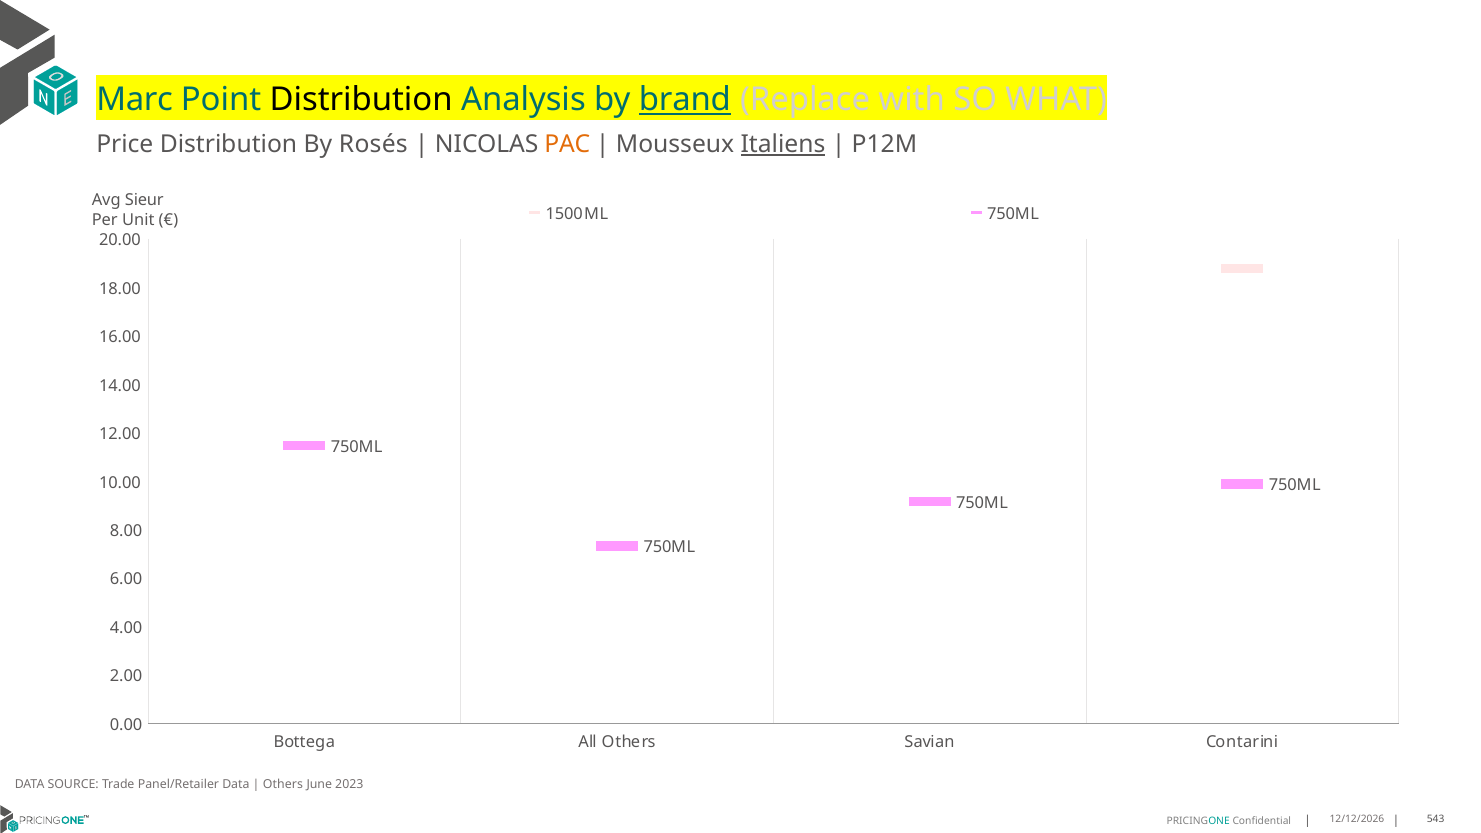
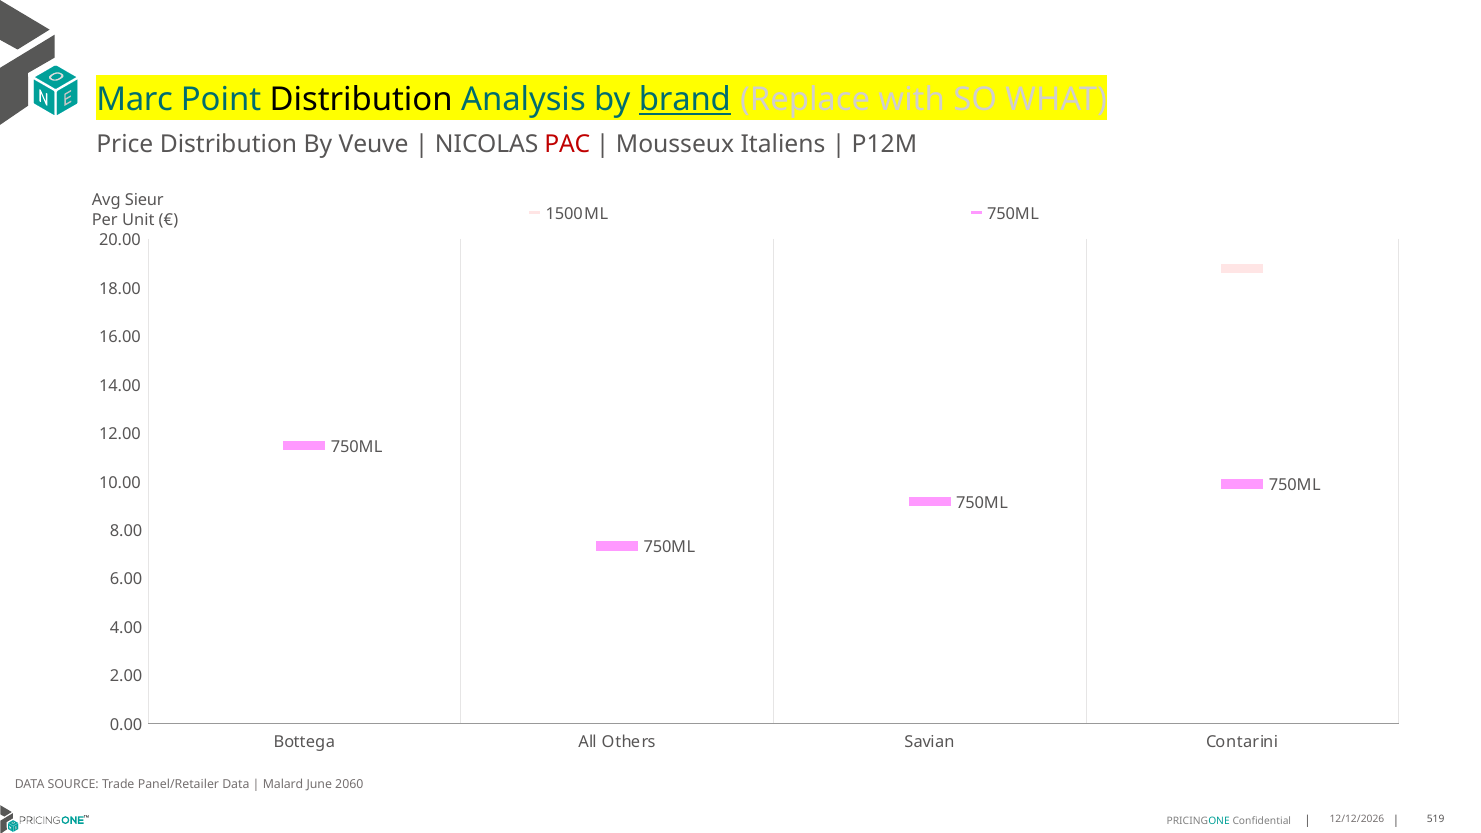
Rosés: Rosés -> Veuve
PAC colour: orange -> red
Italiens underline: present -> none
Others at (283, 785): Others -> Malard
2023: 2023 -> 2060
543: 543 -> 519
